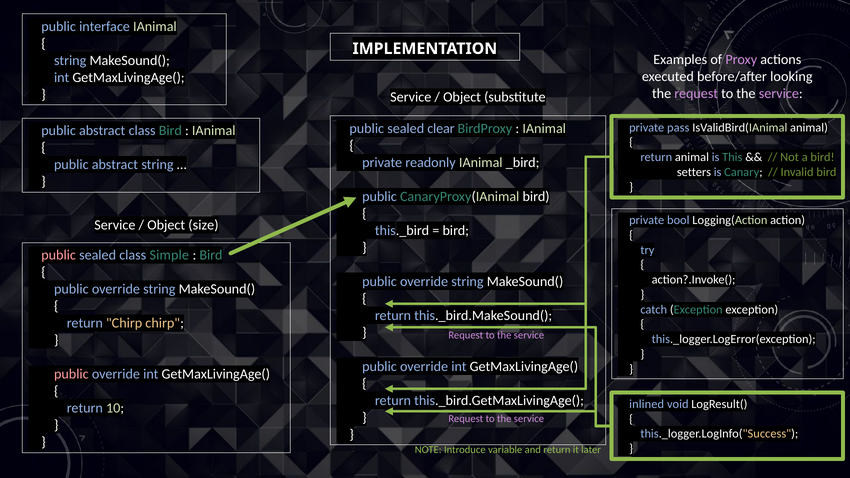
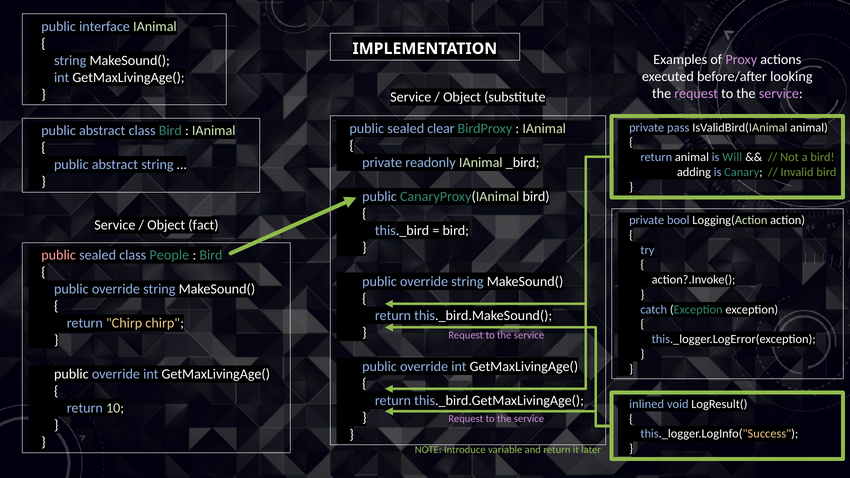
This: This -> Will
setters: setters -> adding
size: size -> fact
Simple: Simple -> People
public at (71, 374) colour: pink -> white
